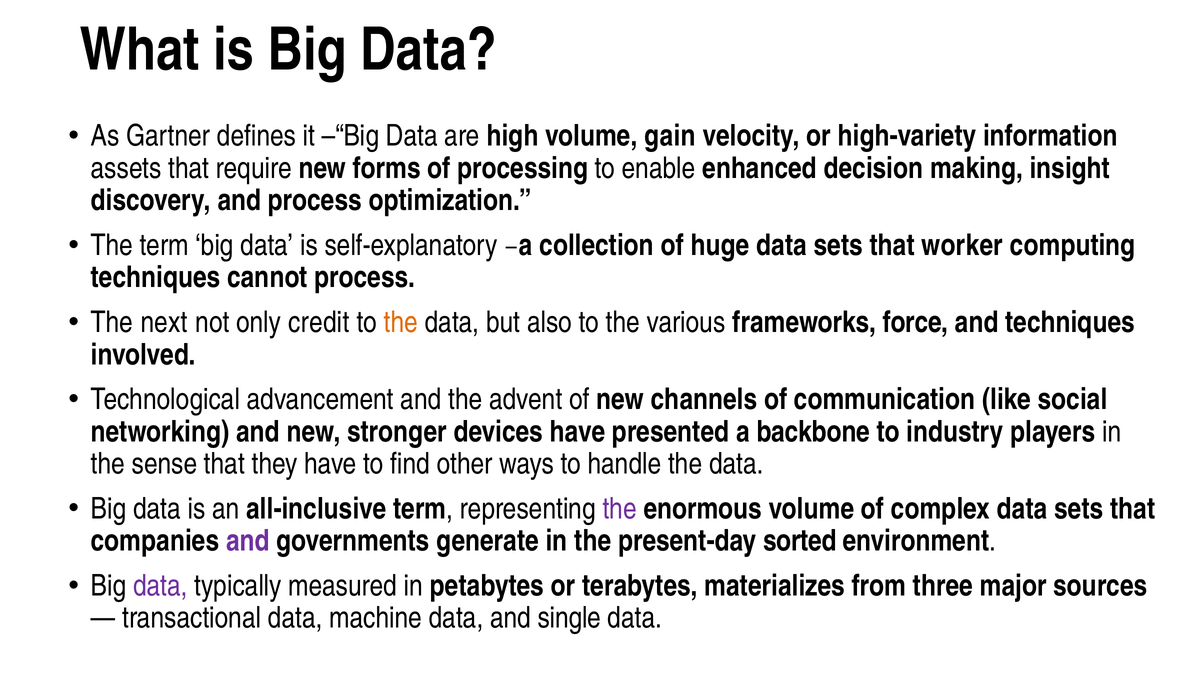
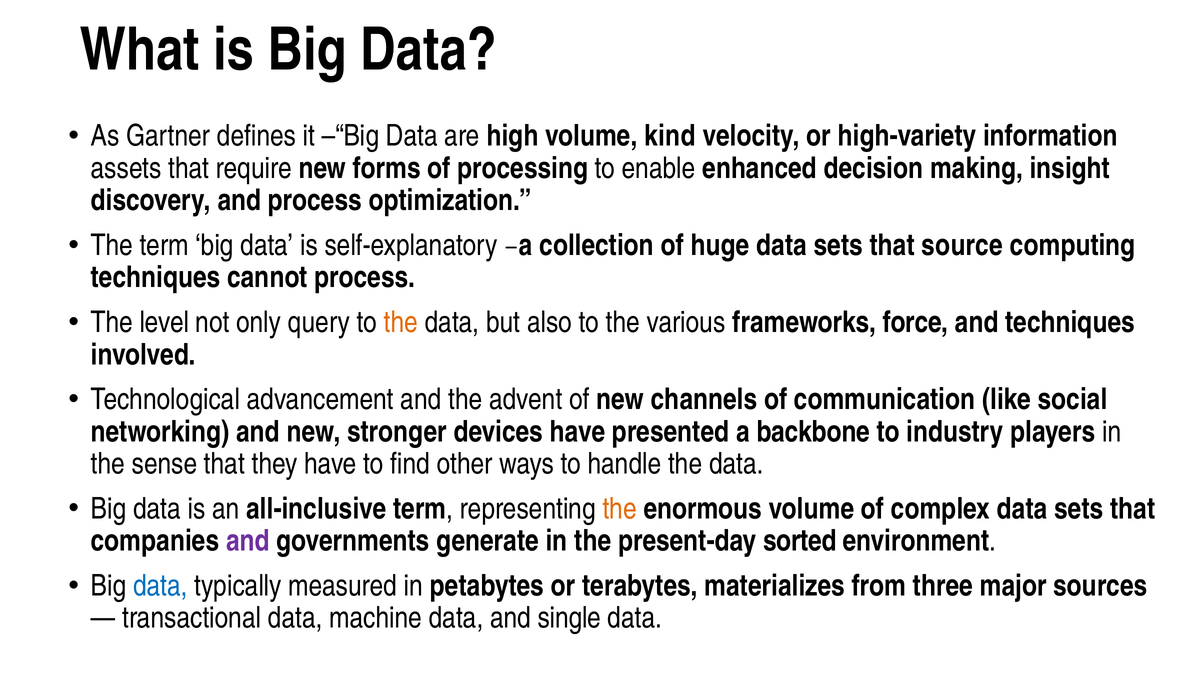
gain: gain -> kind
worker: worker -> source
next: next -> level
credit: credit -> query
the at (620, 509) colour: purple -> orange
data at (160, 586) colour: purple -> blue
